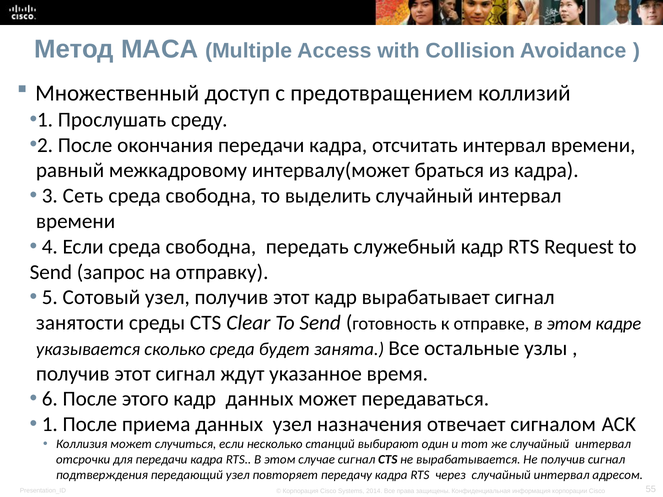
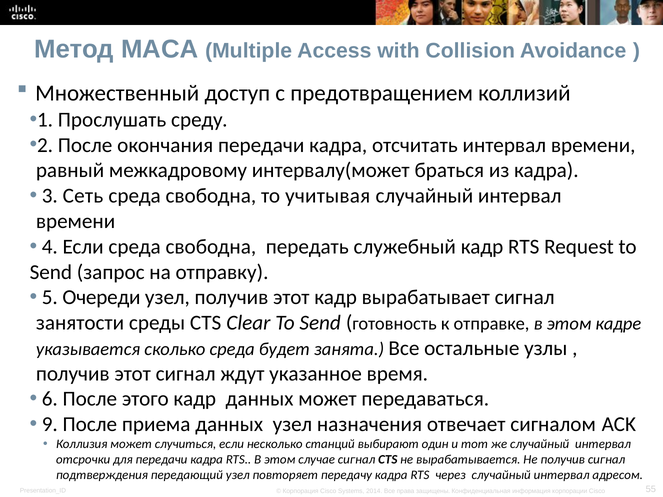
выделить: выделить -> учитывая
Сотовый: Сотовый -> Очереди
1 at (50, 425): 1 -> 9
